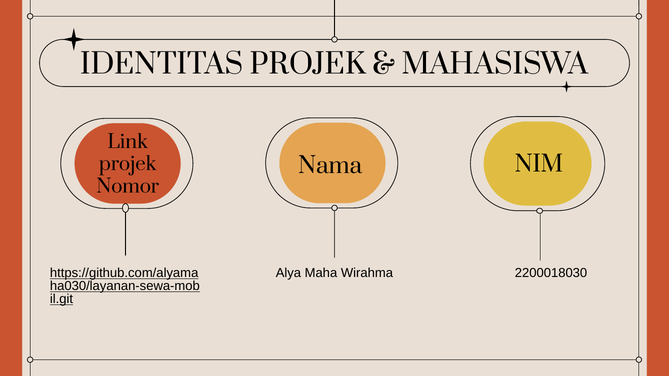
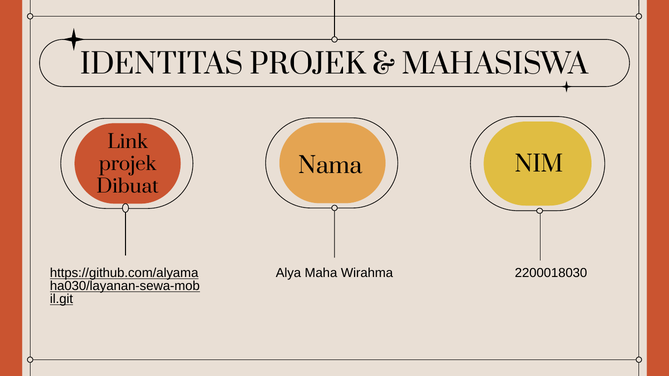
Nomor: Nomor -> Dibuat
